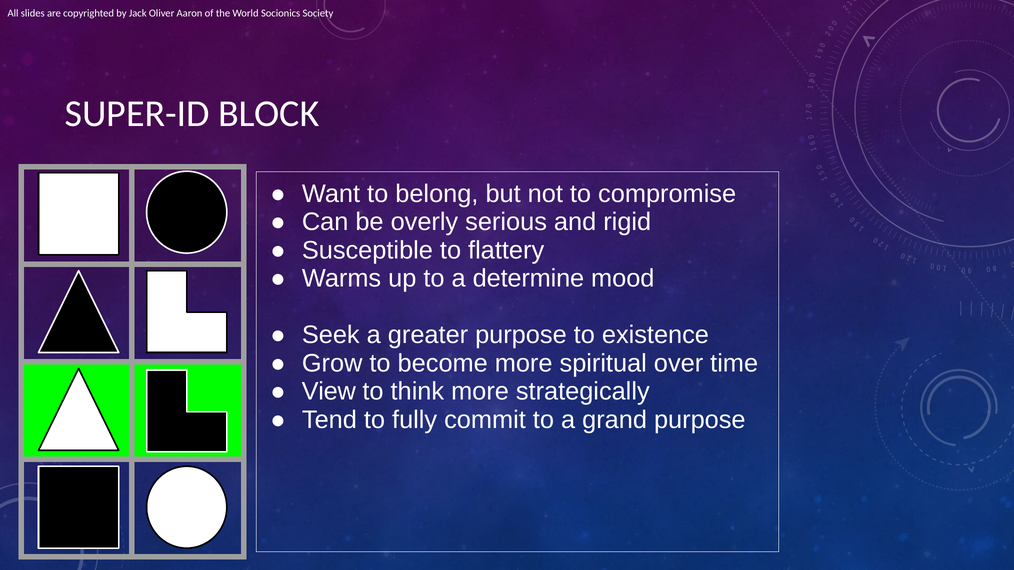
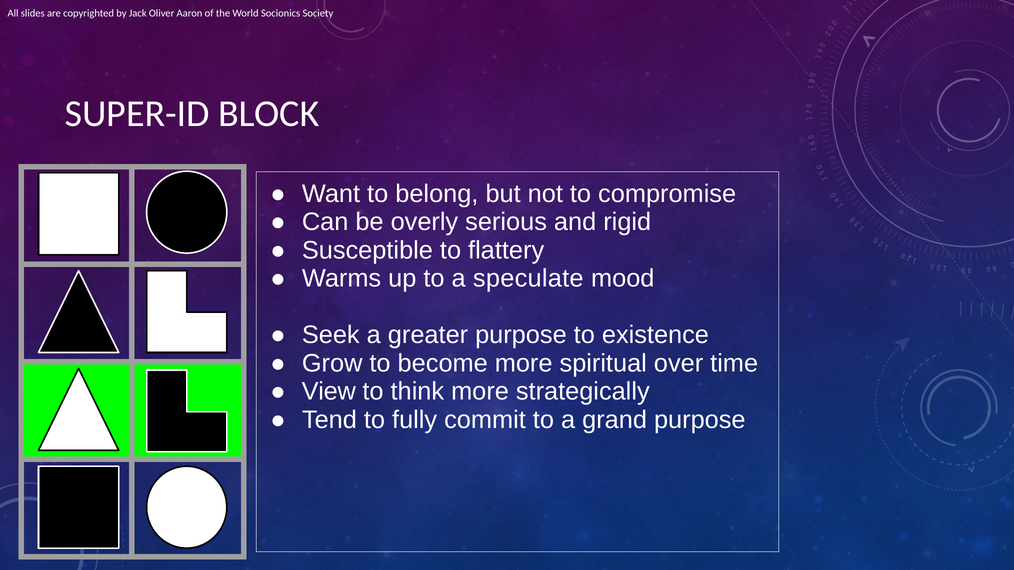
determine: determine -> speculate
